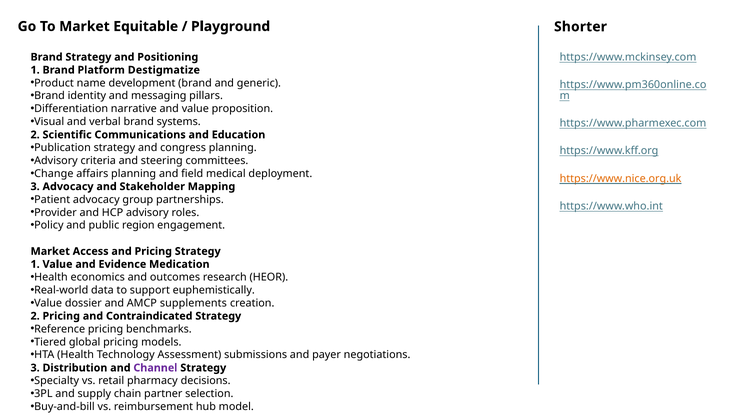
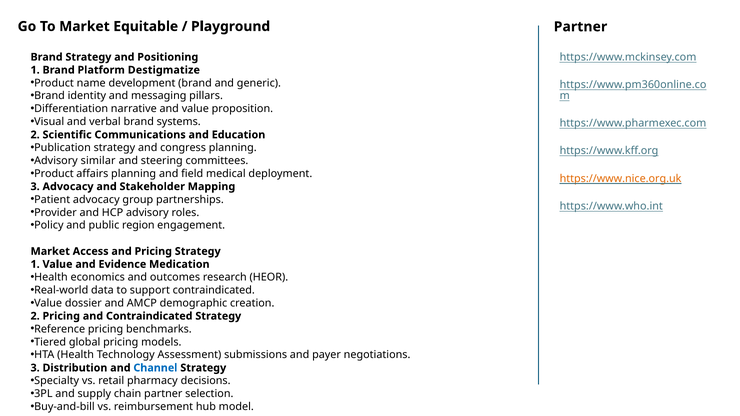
Shorter at (580, 27): Shorter -> Partner
criteria: criteria -> similar
Change at (54, 174): Change -> Product
support euphemistically: euphemistically -> contraindicated
supplements: supplements -> demographic
Channel colour: purple -> blue
